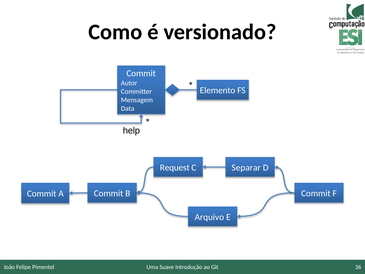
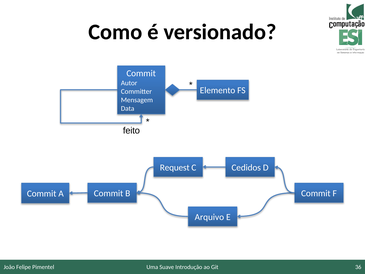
help: help -> feito
Separar: Separar -> Cedidos
